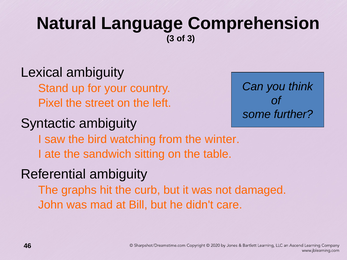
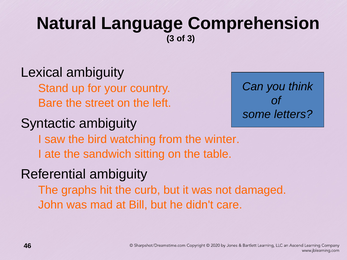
Pixel: Pixel -> Bare
further: further -> letters
